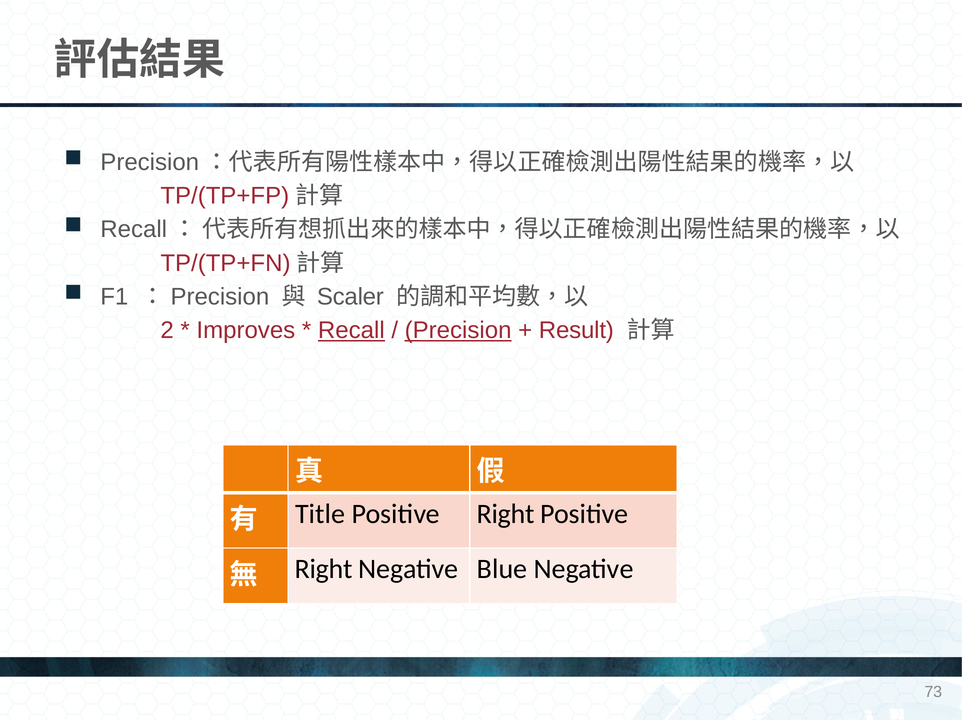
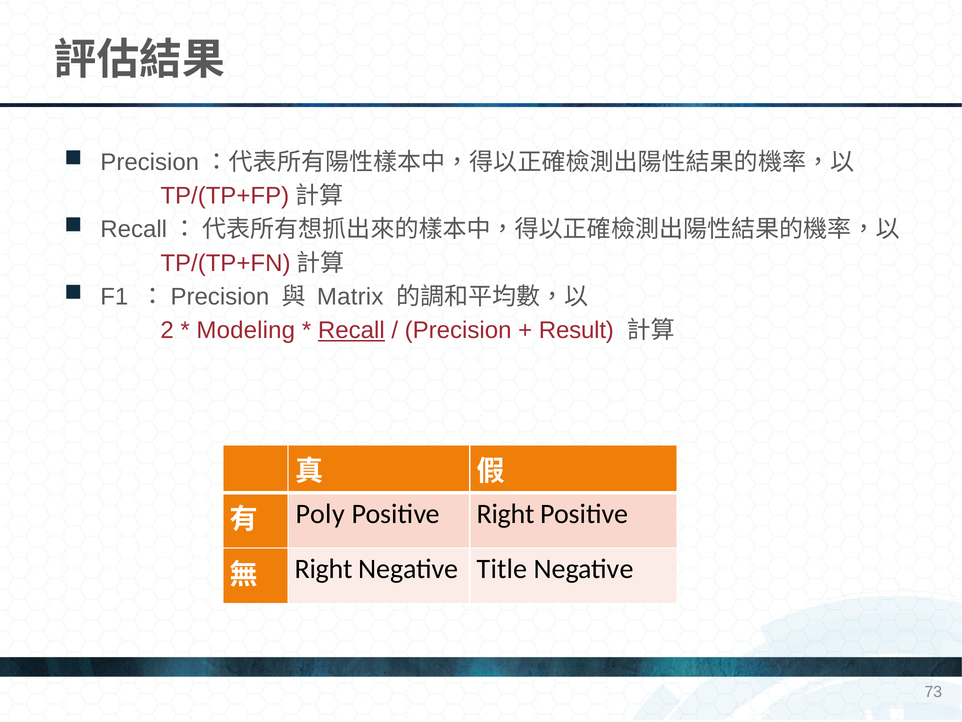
Scaler: Scaler -> Matrix
Improves: Improves -> Modeling
Precision underline: present -> none
Title: Title -> Poly
Blue: Blue -> Title
